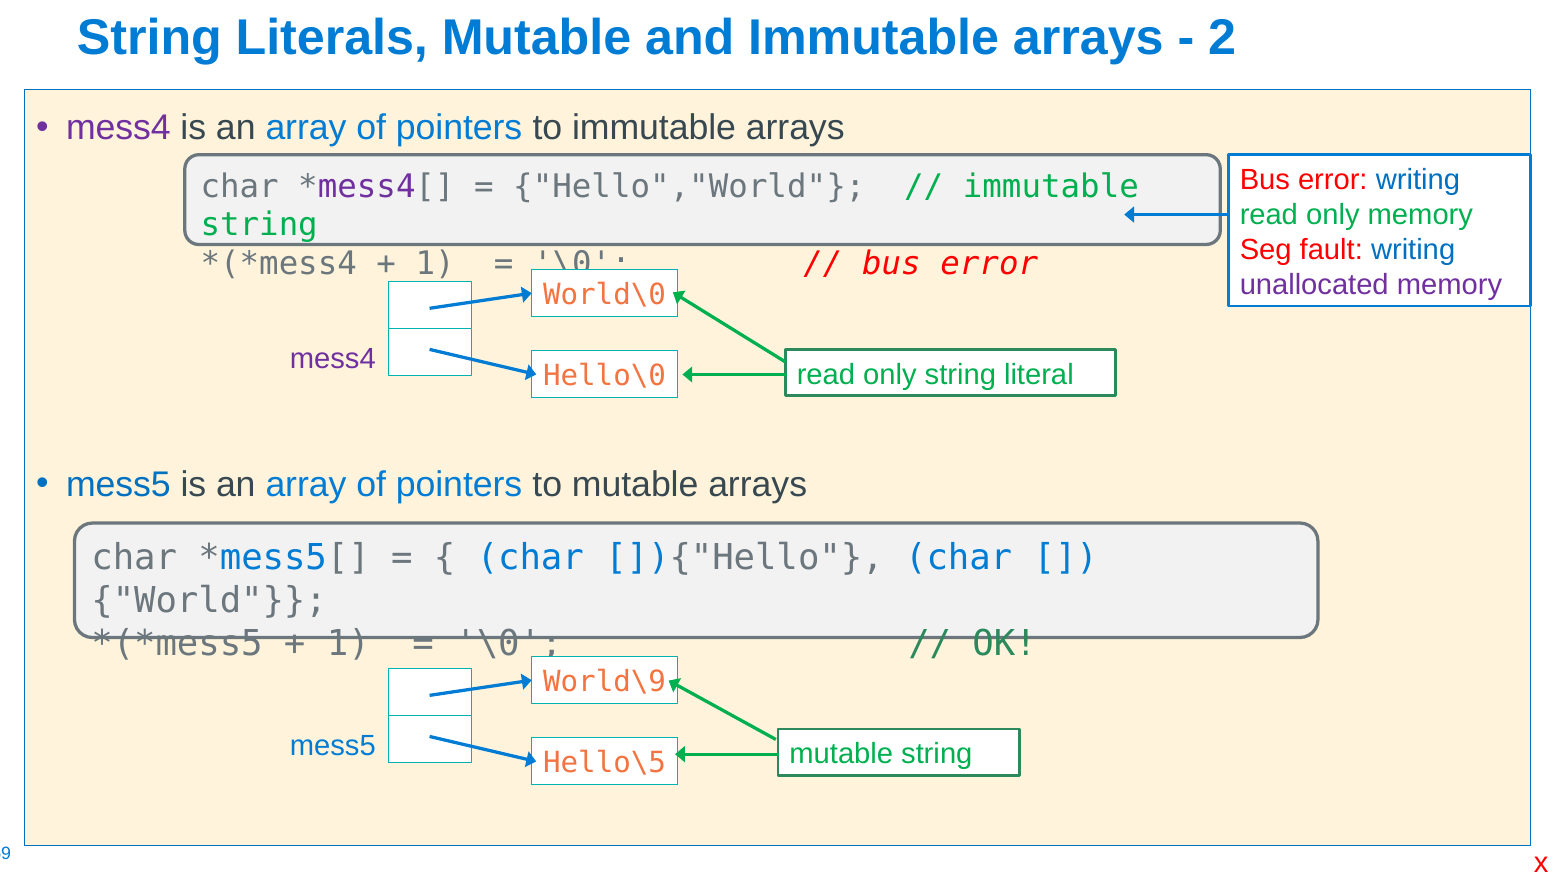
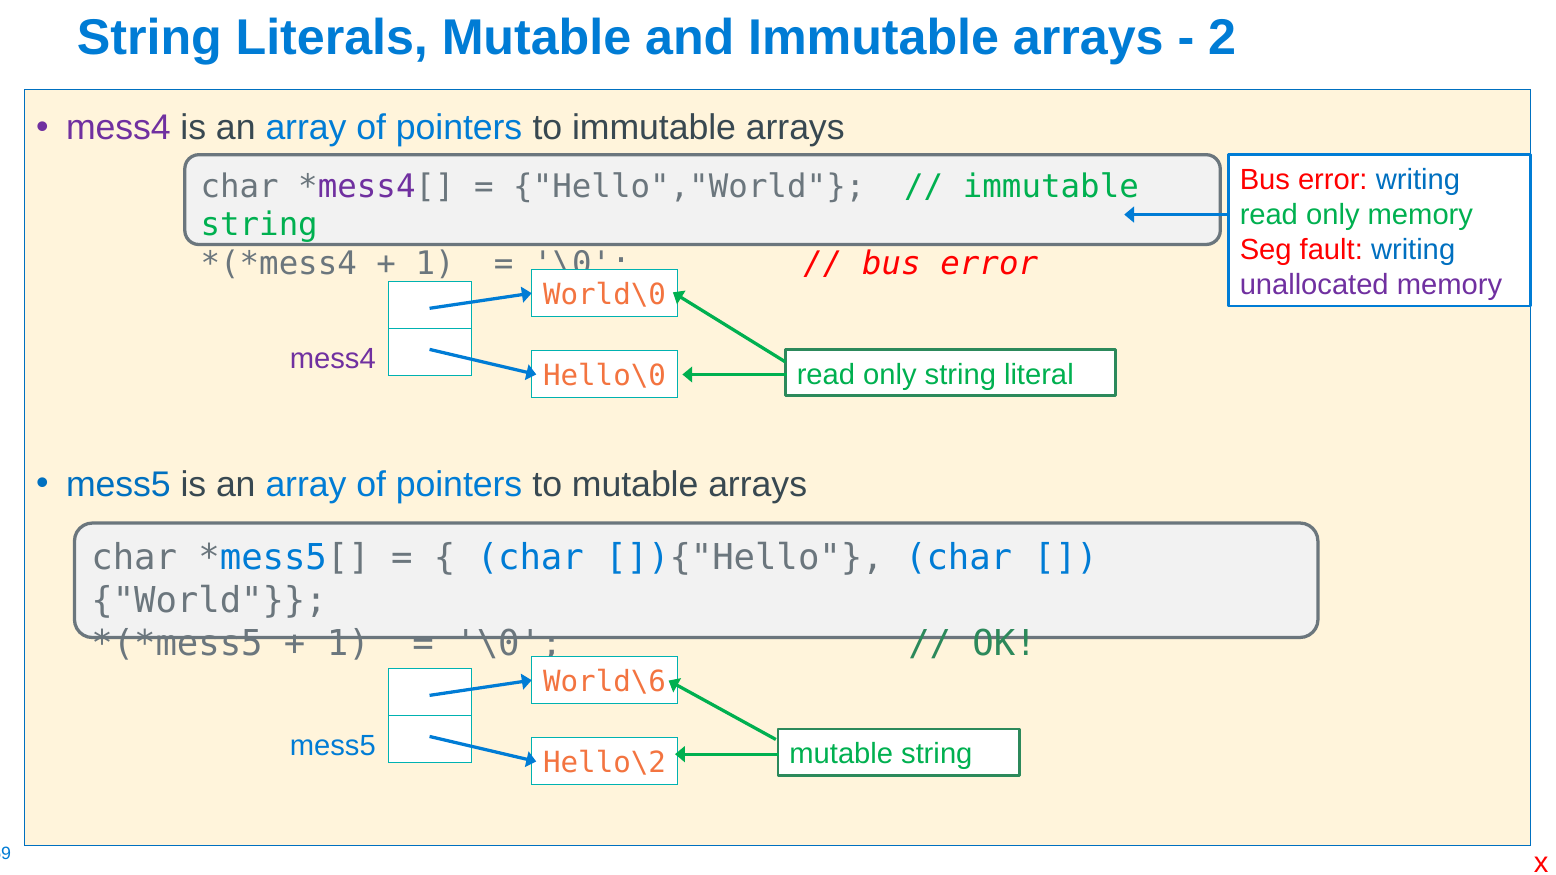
World\9: World\9 -> World\6
Hello\5: Hello\5 -> Hello\2
